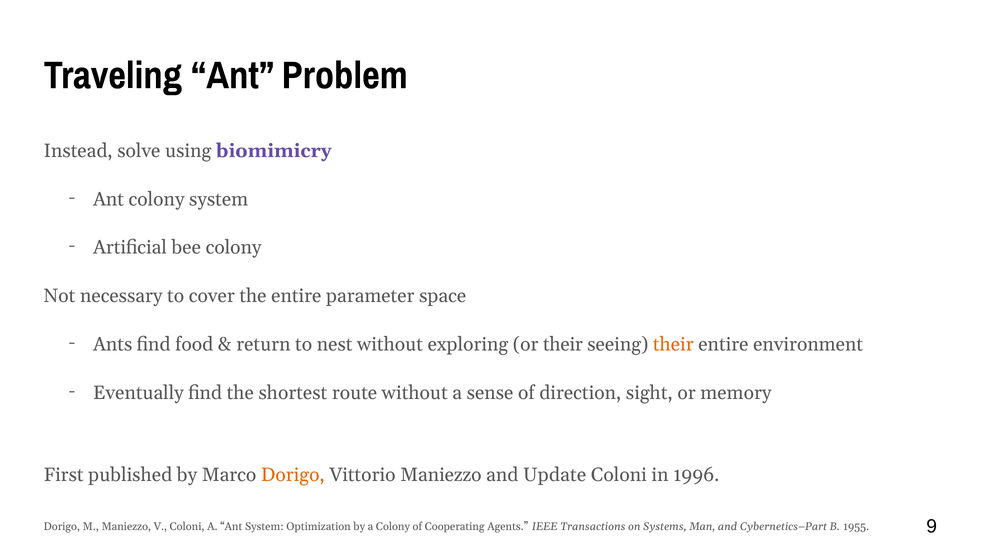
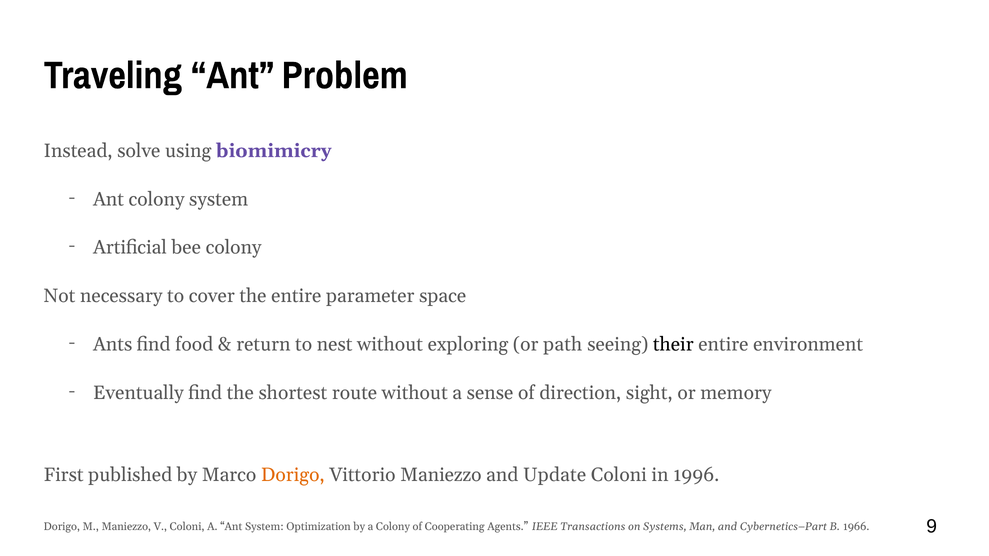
or their: their -> path
their at (673, 345) colour: orange -> black
1955: 1955 -> 1966
